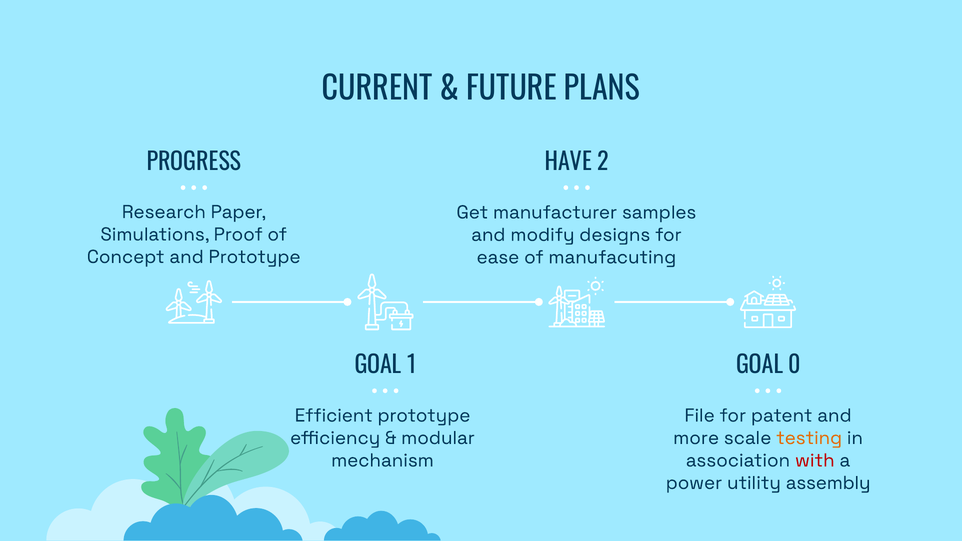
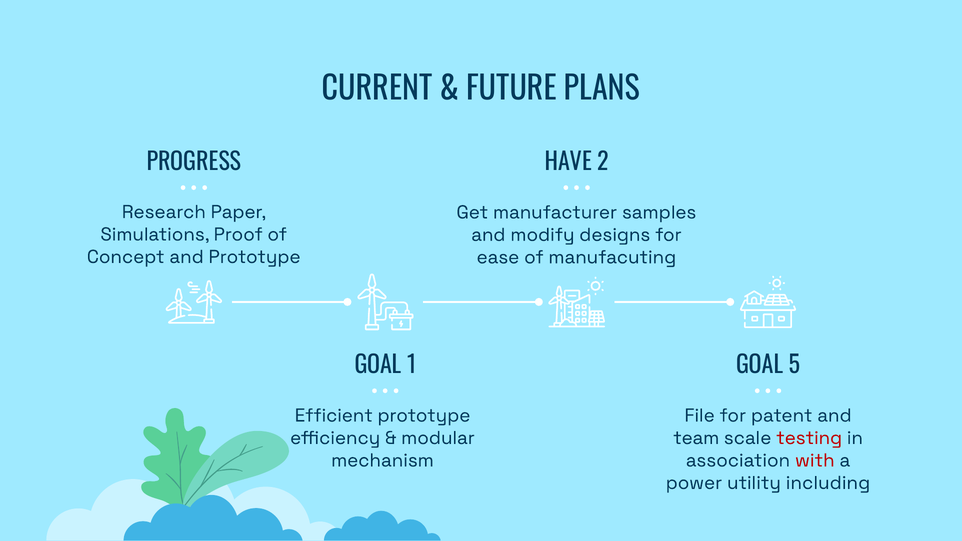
0: 0 -> 5
more: more -> team
testing colour: orange -> red
assembly: assembly -> including
